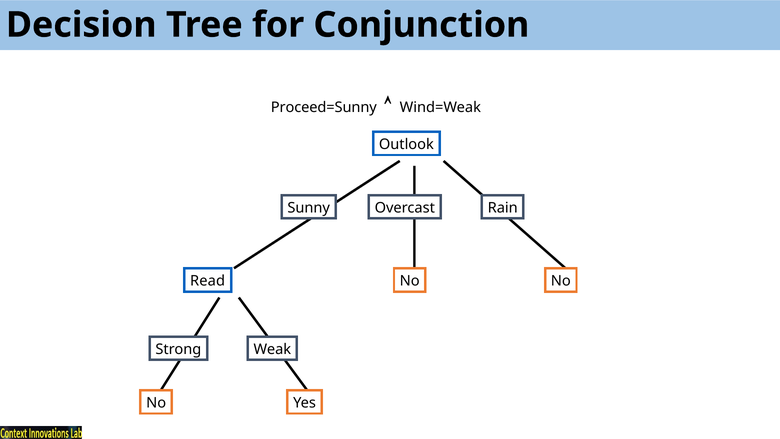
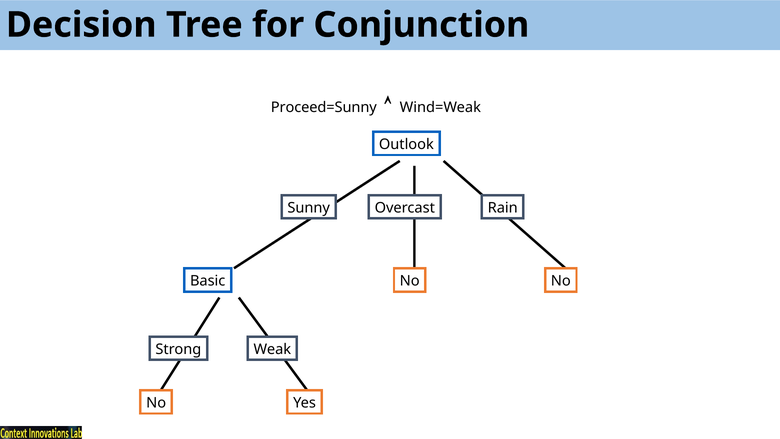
Read: Read -> Basic
